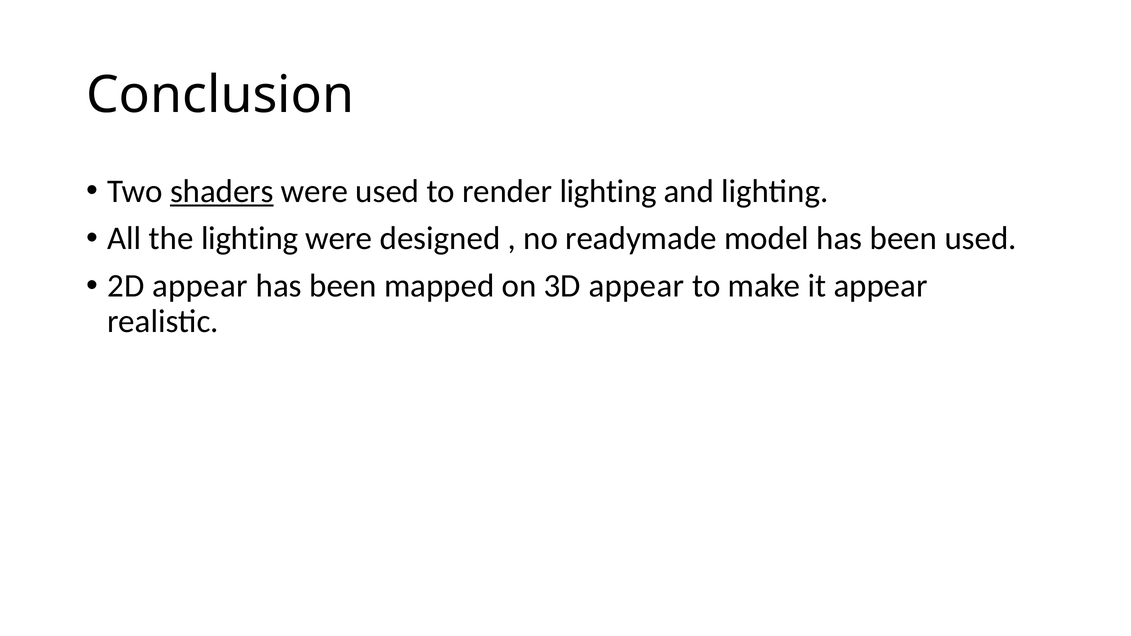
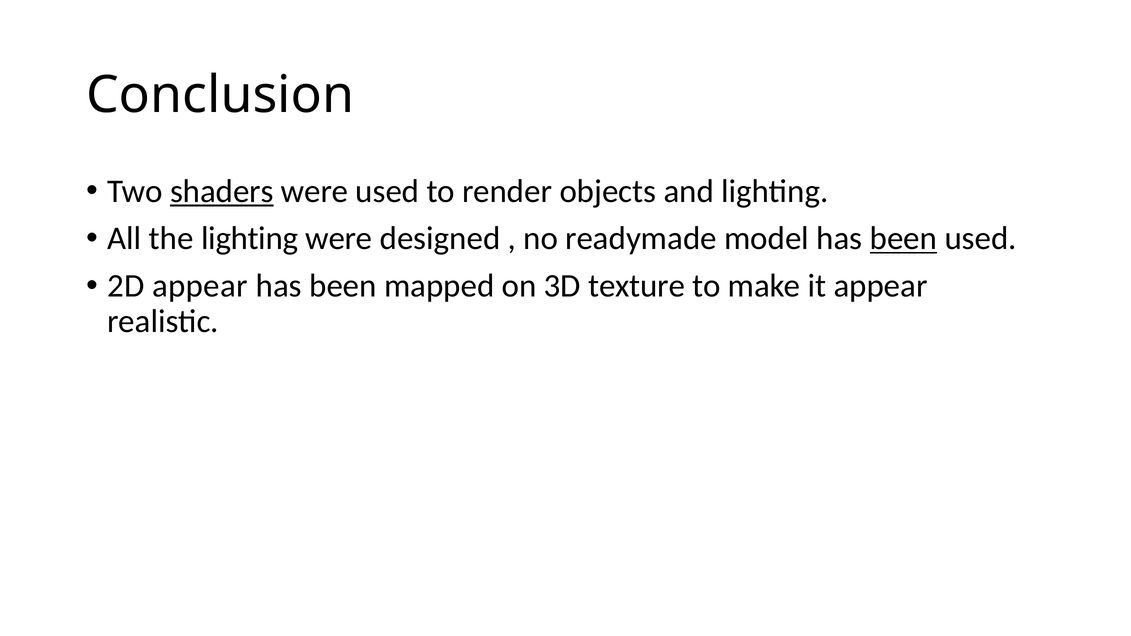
render lighting: lighting -> objects
been at (903, 239) underline: none -> present
3D appear: appear -> texture
